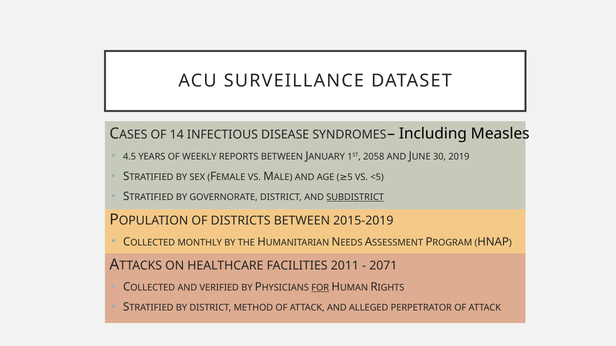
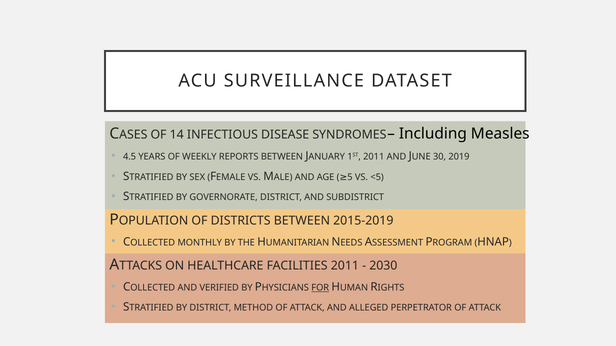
1ST 2058: 2058 -> 2011
SUBDISTRICT underline: present -> none
2071: 2071 -> 2030
